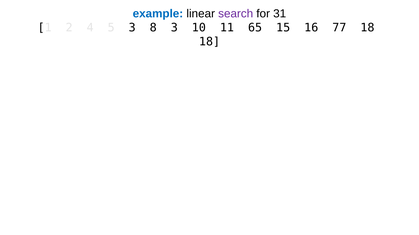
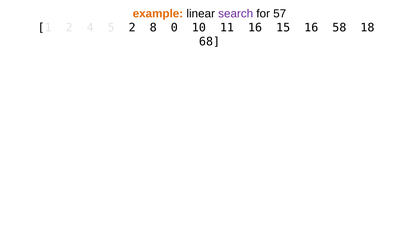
example colour: blue -> orange
31: 31 -> 57
5 3: 3 -> 2
8 3: 3 -> 0
11 65: 65 -> 16
77: 77 -> 58
18 at (210, 42): 18 -> 68
